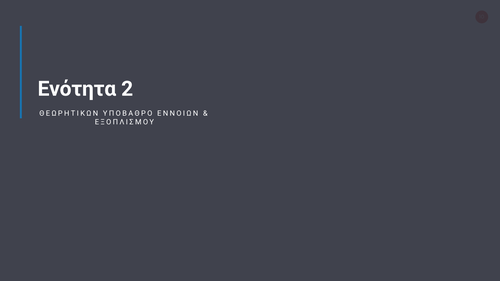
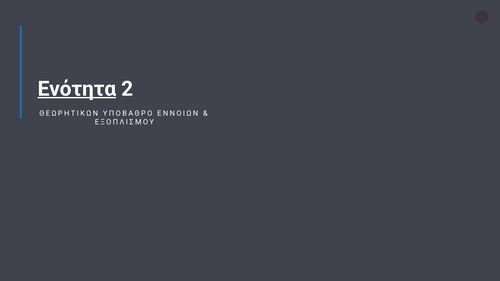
Ενότητα underline: none -> present
